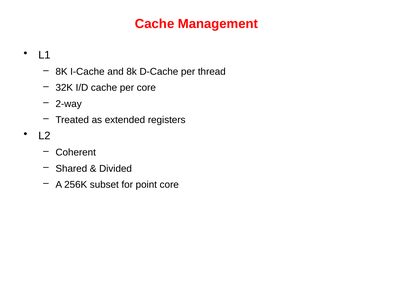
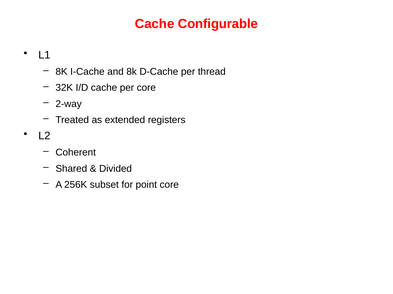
Management: Management -> Configurable
